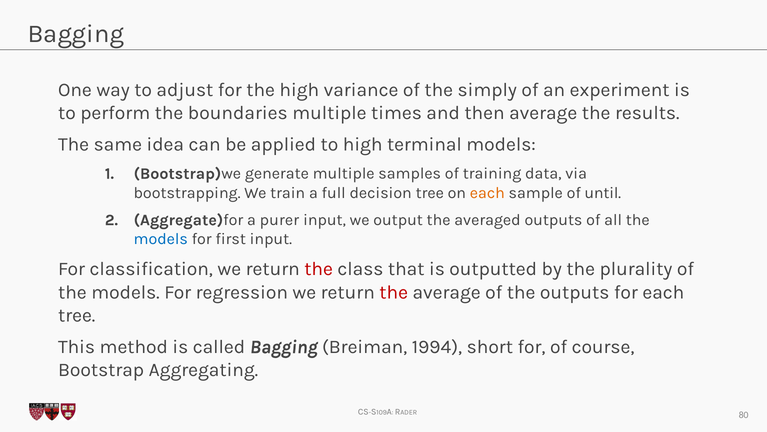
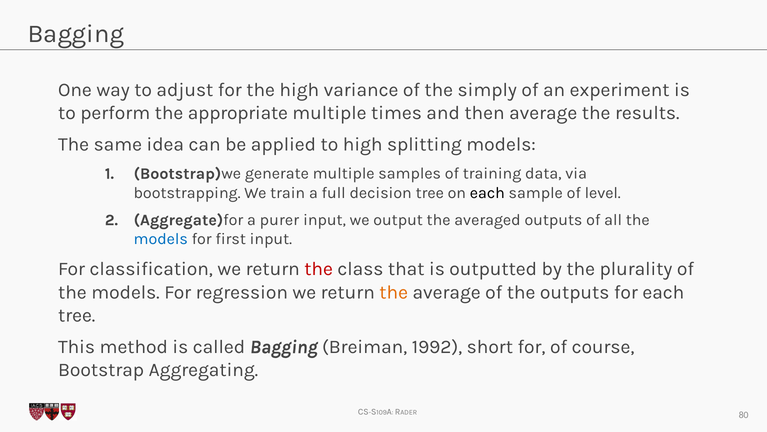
boundaries: boundaries -> appropriate
terminal: terminal -> splitting
each at (487, 192) colour: orange -> black
until: until -> level
the at (394, 292) colour: red -> orange
1994: 1994 -> 1992
